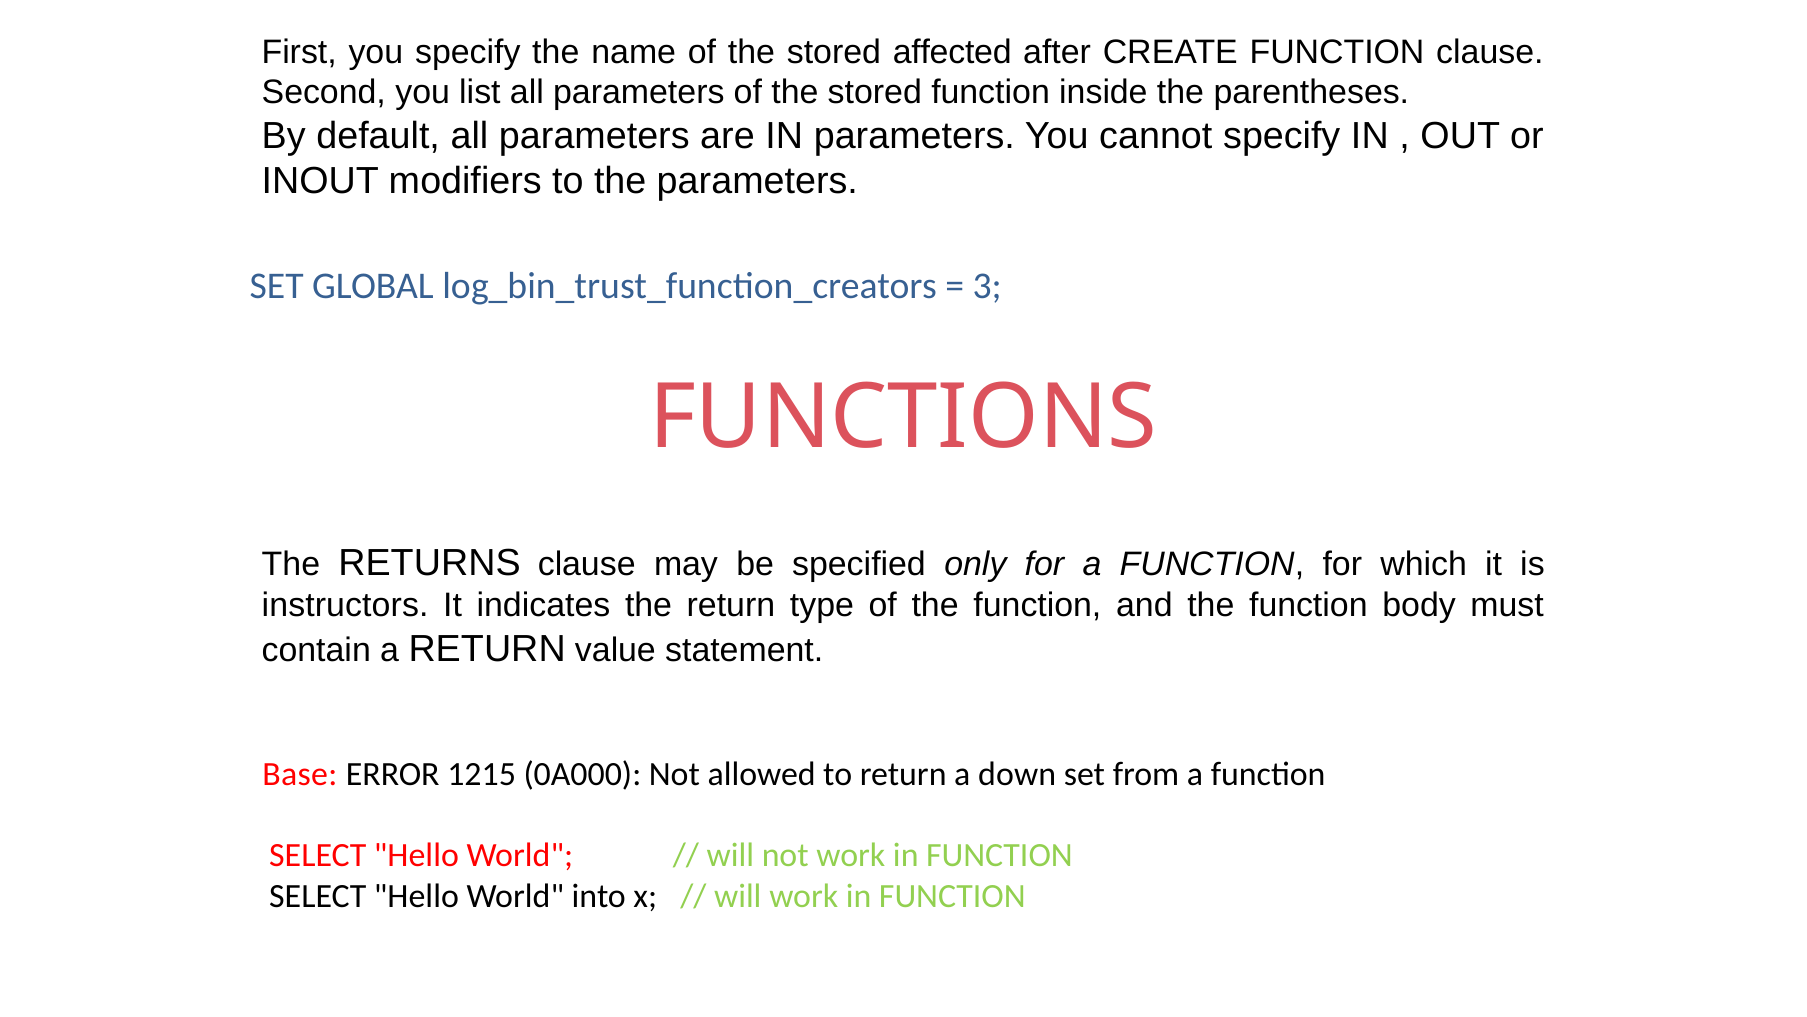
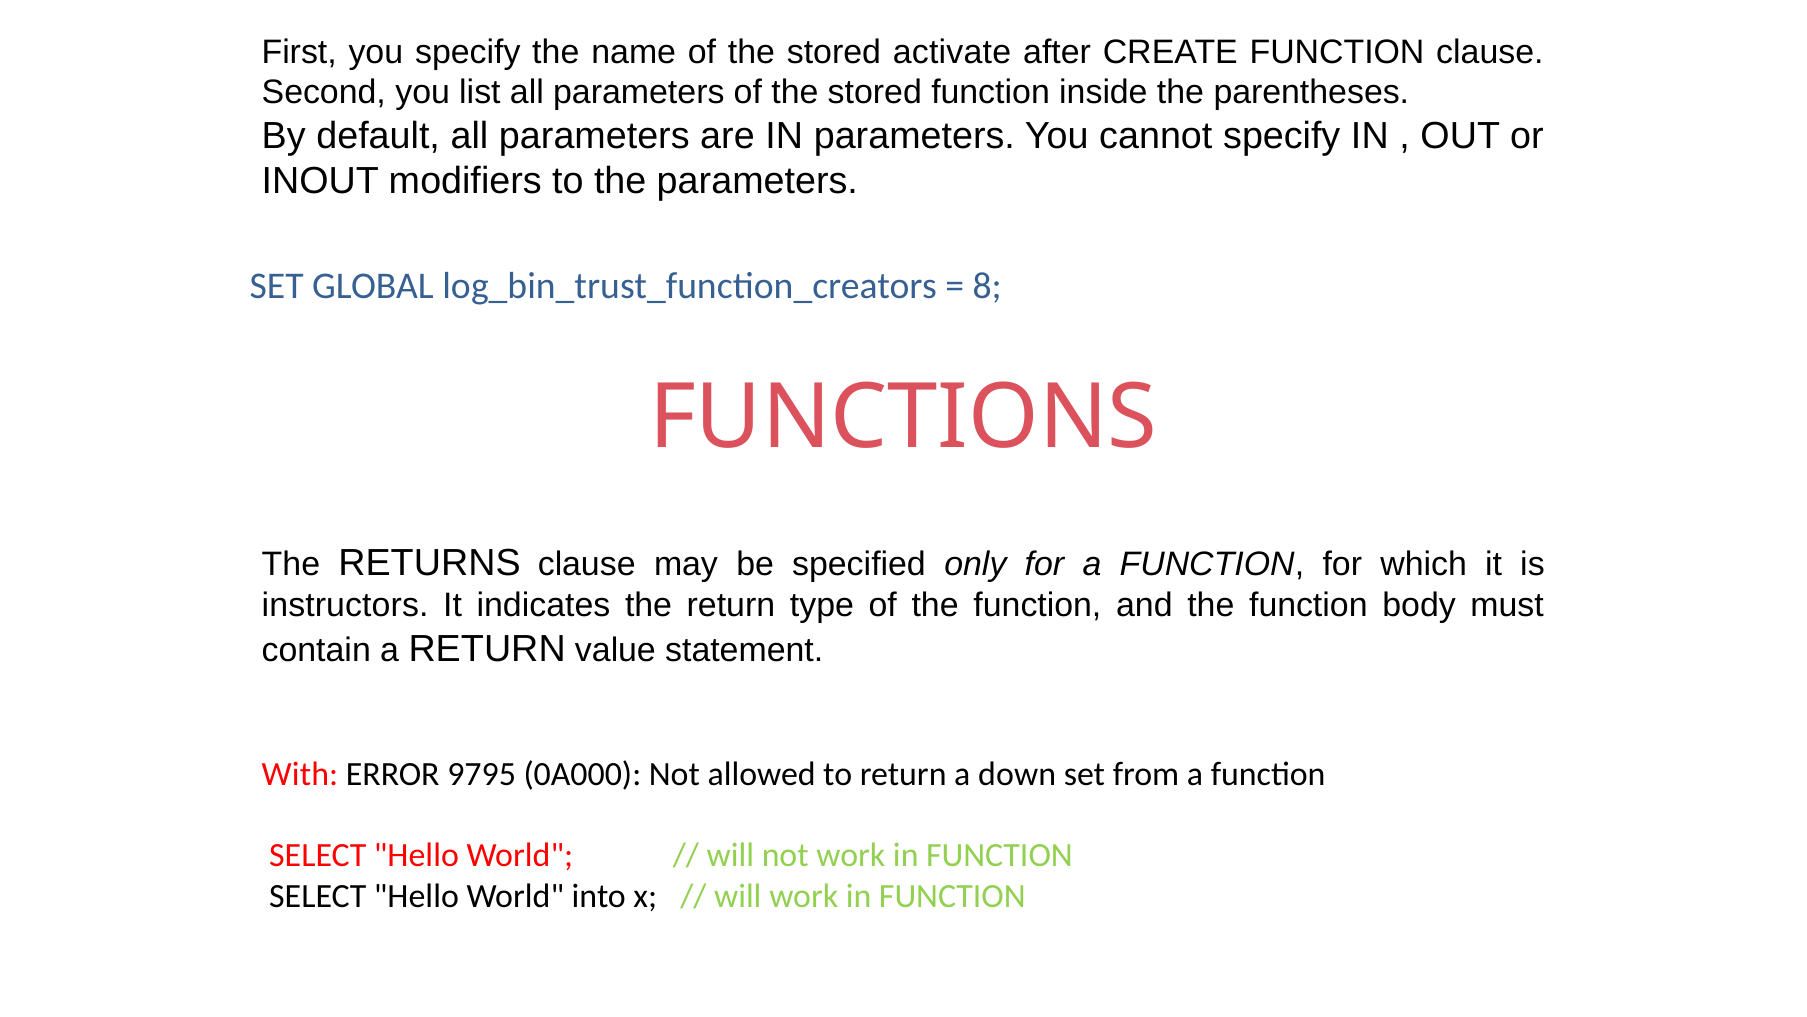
affected: affected -> activate
3: 3 -> 8
Base: Base -> With
1215: 1215 -> 9795
